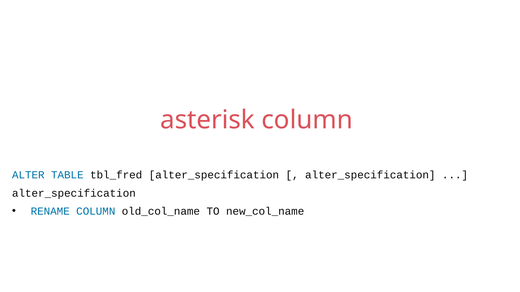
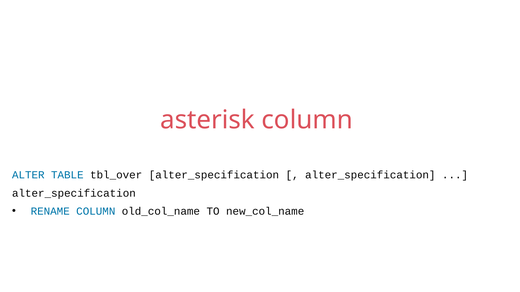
tbl_fred: tbl_fred -> tbl_over
